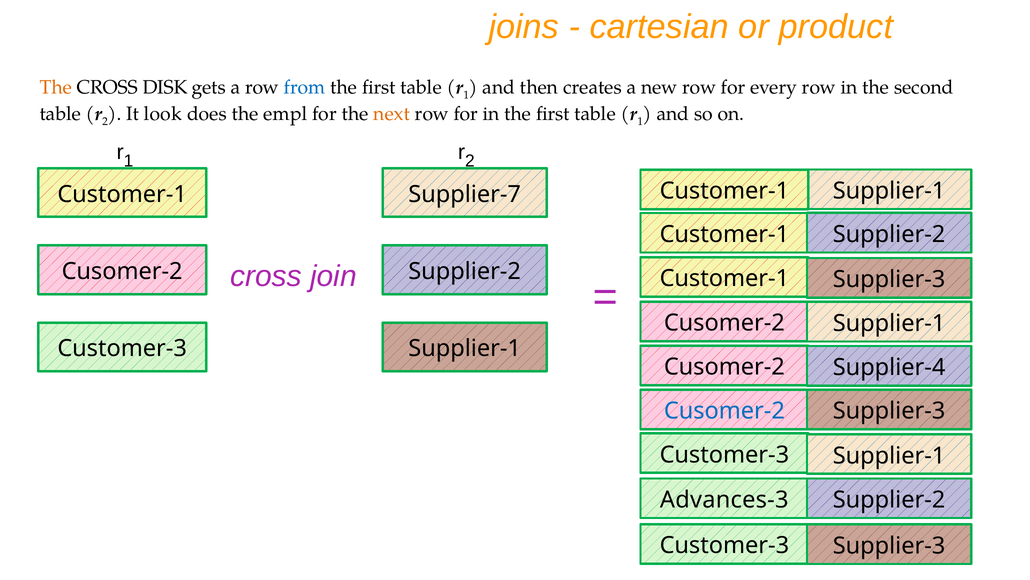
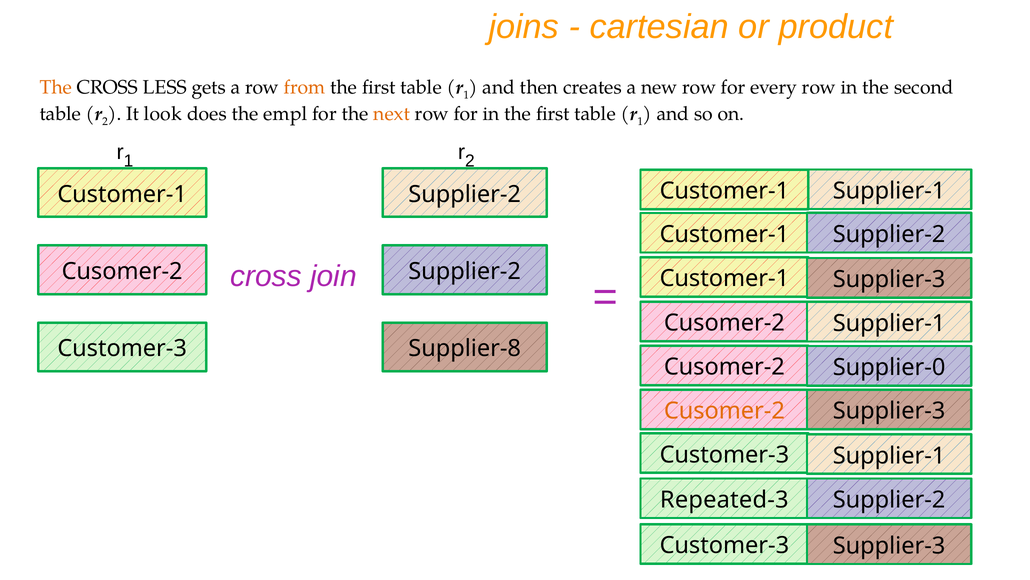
DISK: DISK -> LESS
from colour: blue -> orange
Supplier-7 at (465, 194): Supplier-7 -> Supplier-2
Supplier-1 at (465, 348): Supplier-1 -> Supplier-8
Supplier-4: Supplier-4 -> Supplier-0
Cusomer-2 at (724, 411) colour: blue -> orange
Advances-3: Advances-3 -> Repeated-3
